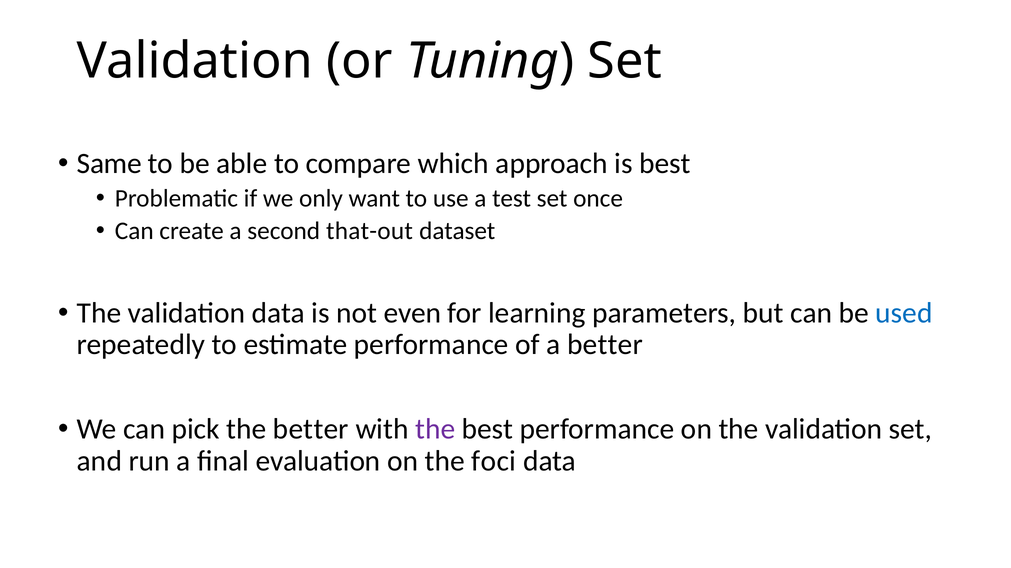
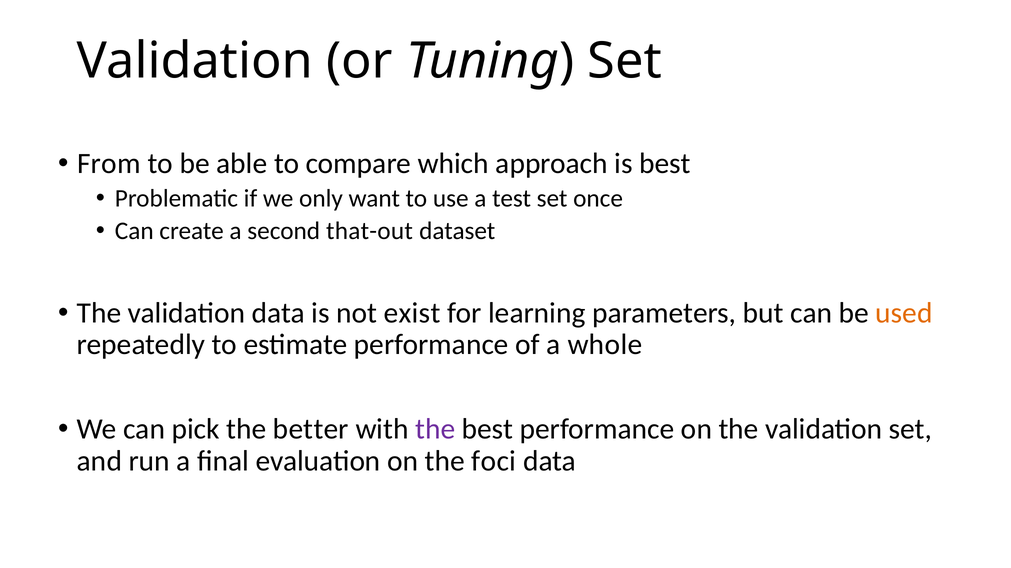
Same: Same -> From
even: even -> exist
used colour: blue -> orange
a better: better -> whole
